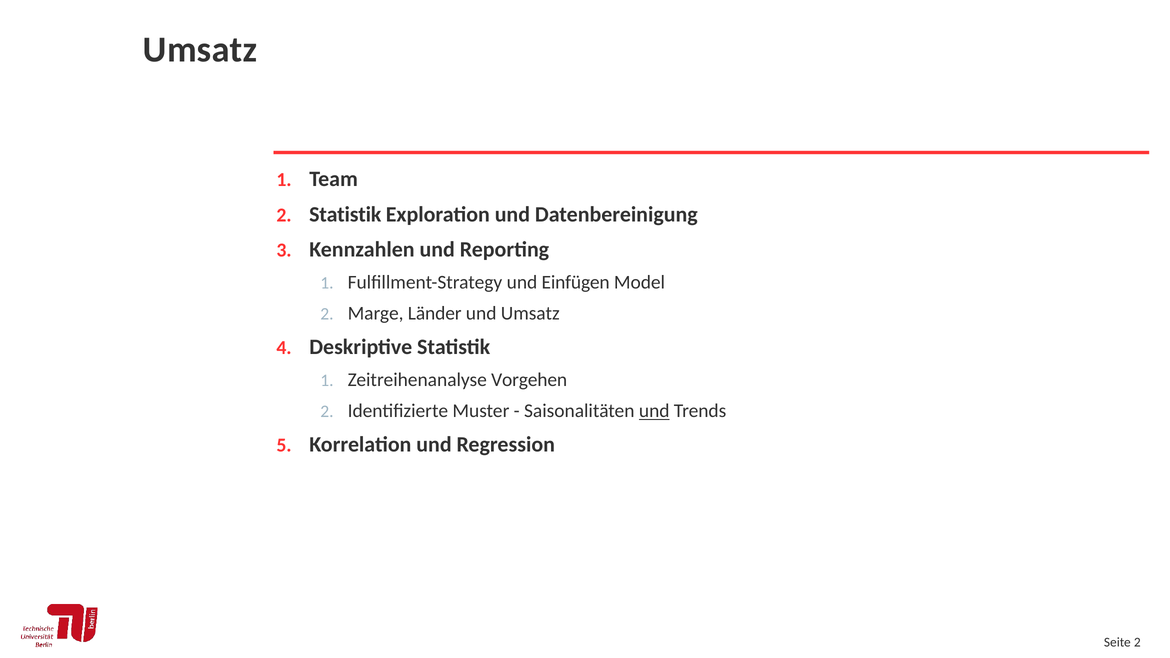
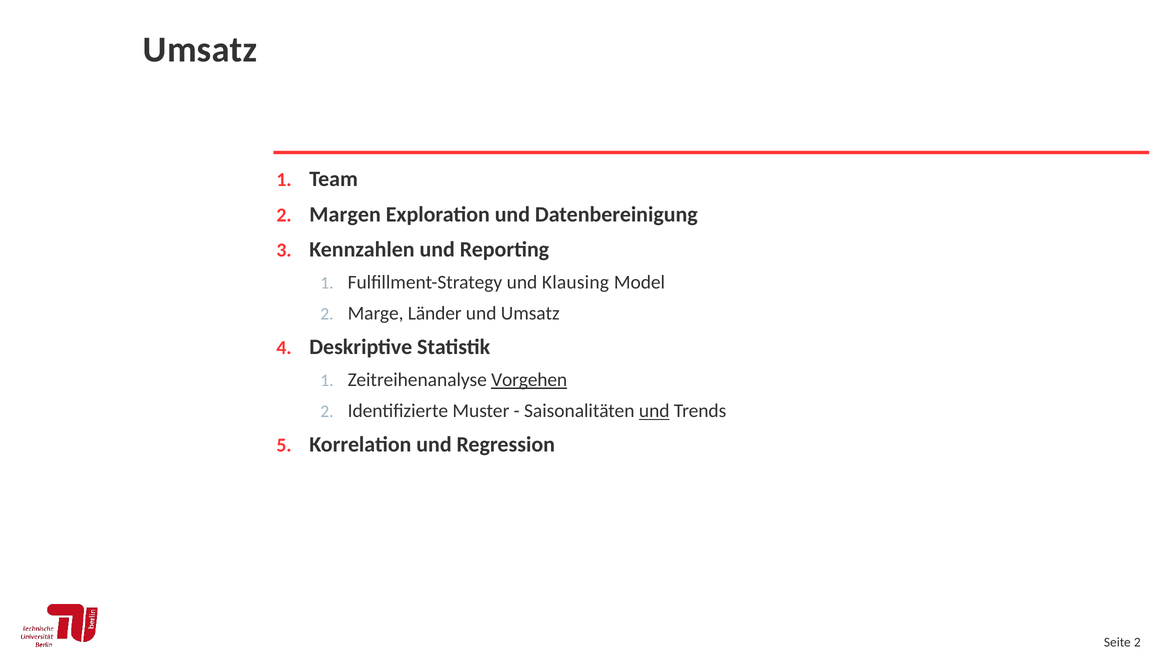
Statistik at (345, 214): Statistik -> Margen
Einfügen: Einfügen -> Klausing
Vorgehen underline: none -> present
